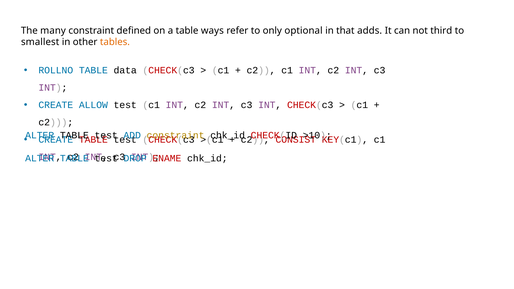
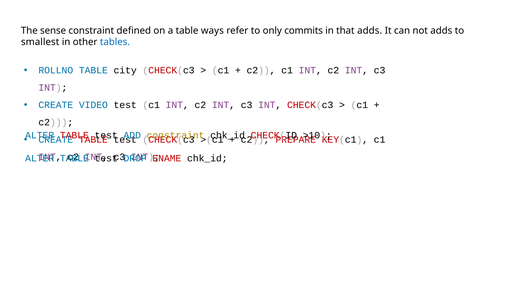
many: many -> sense
optional: optional -> commits
not third: third -> adds
tables colour: orange -> blue
data: data -> city
ALLOW: ALLOW -> VIDEO
TABLE at (74, 135) colour: black -> red
CONSIST: CONSIST -> PREPARE
